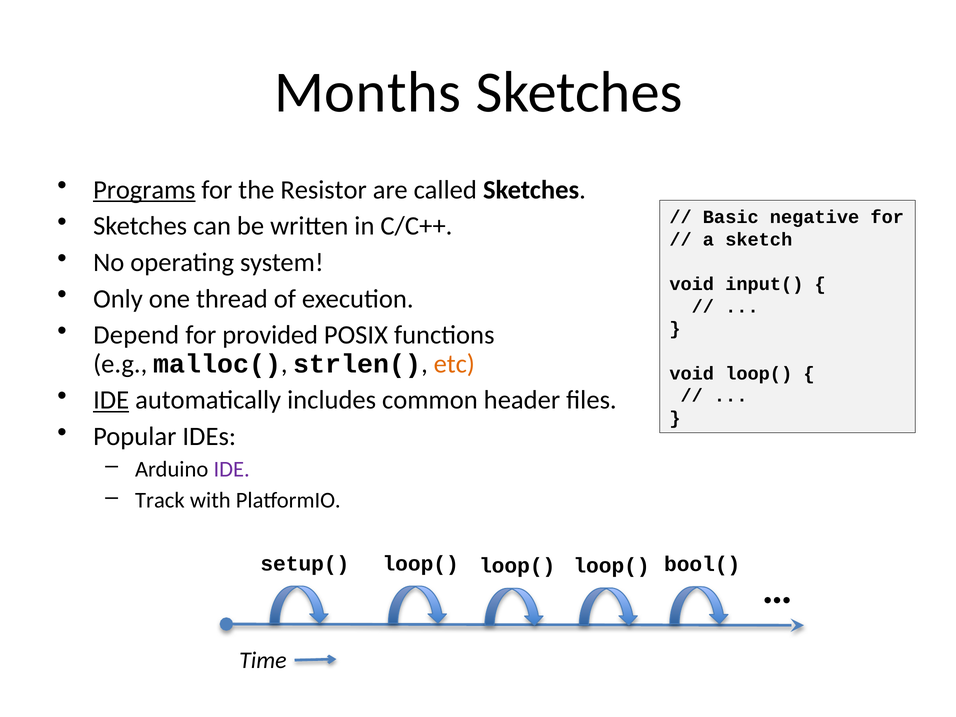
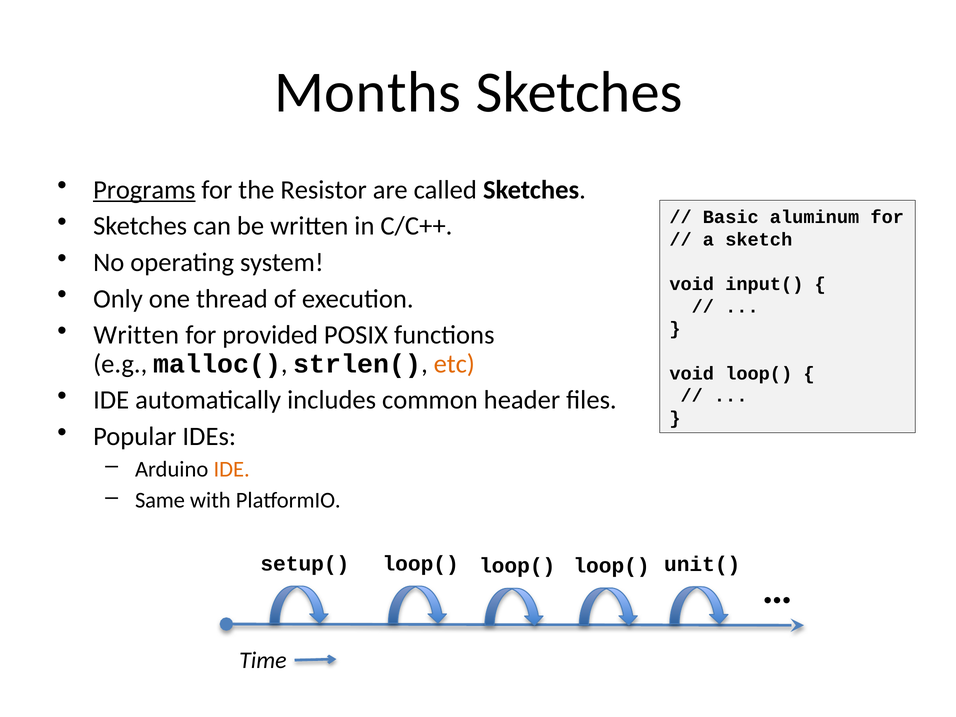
negative: negative -> aluminum
Depend at (136, 335): Depend -> Written
IDE at (111, 400) underline: present -> none
IDE at (232, 469) colour: purple -> orange
Track: Track -> Same
bool(: bool( -> unit(
